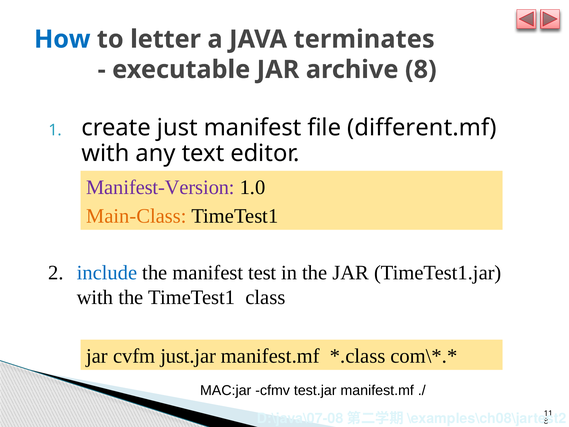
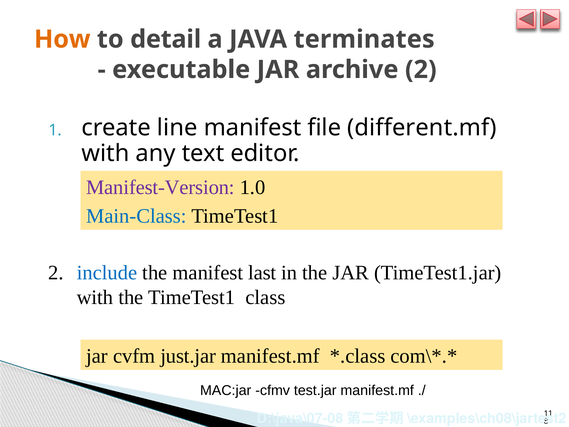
How colour: blue -> orange
letter: letter -> detail
archive 8: 8 -> 2
just: just -> line
Main-Class colour: orange -> blue
test: test -> last
